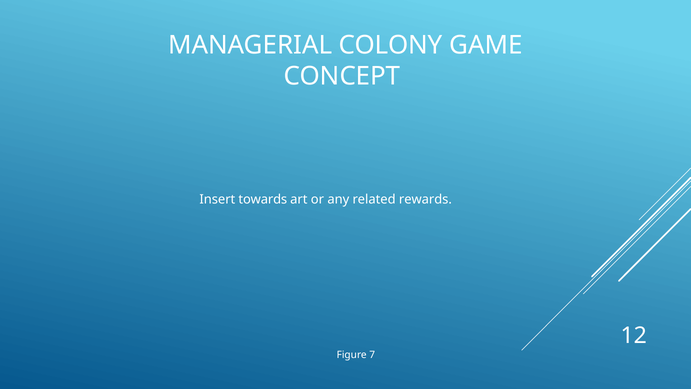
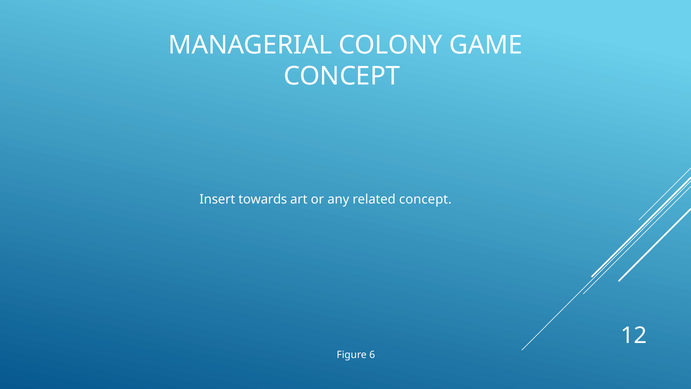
related rewards: rewards -> concept
7: 7 -> 6
